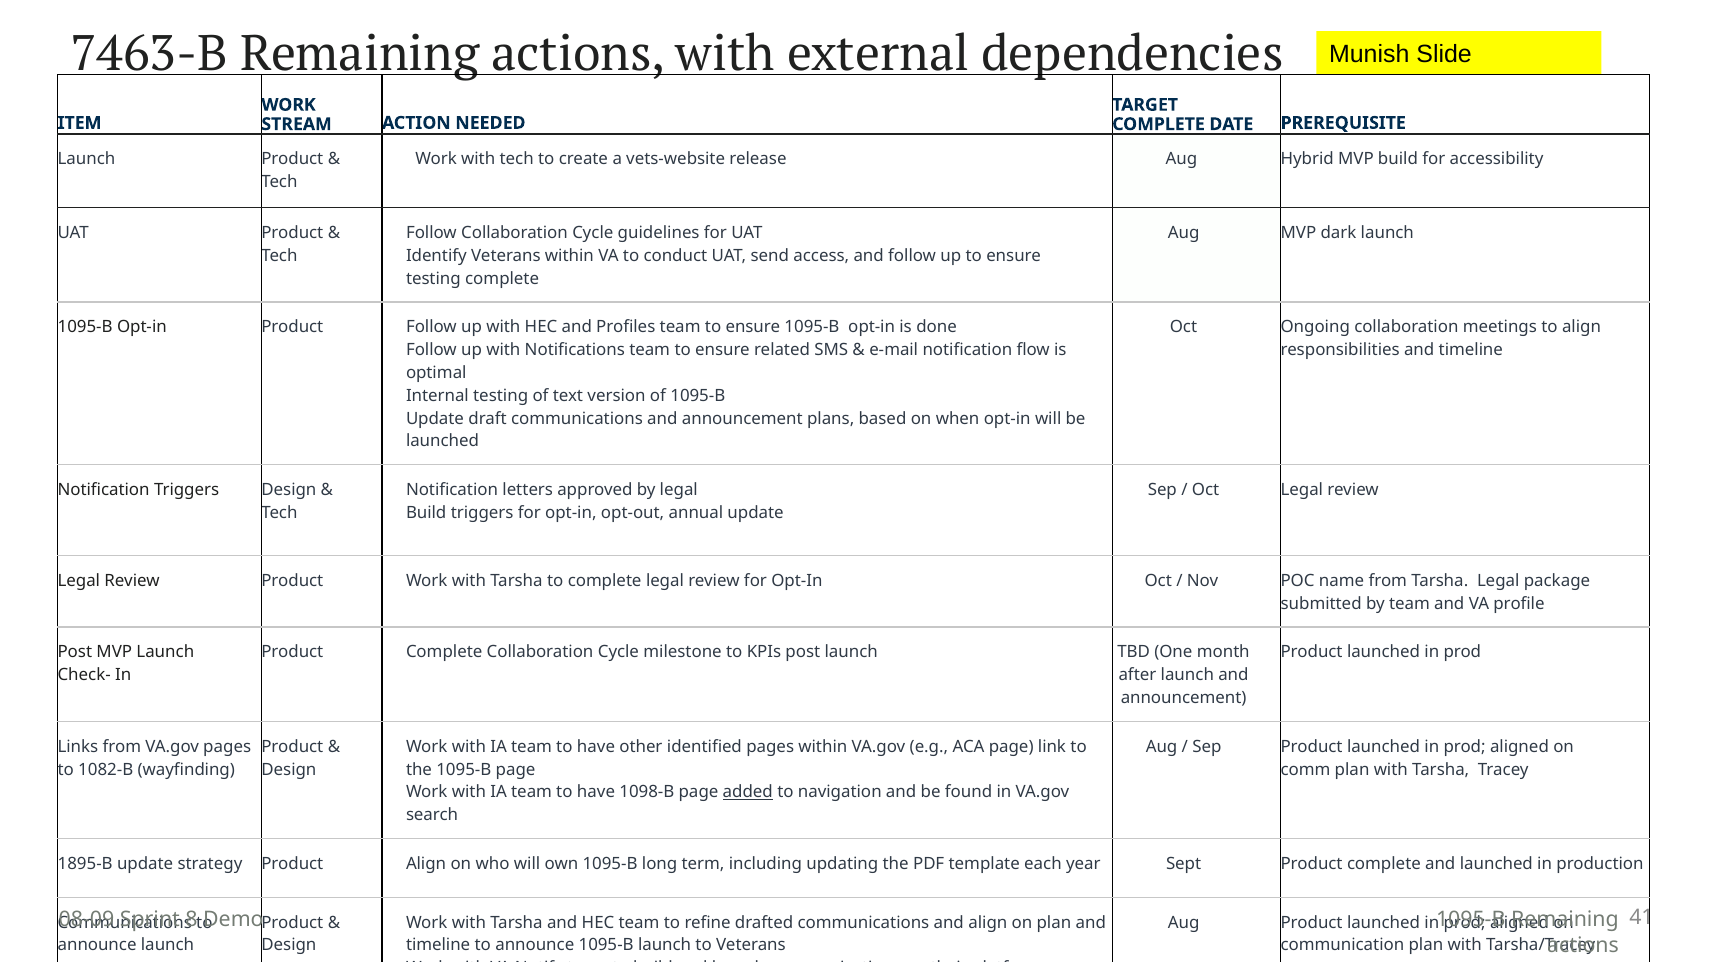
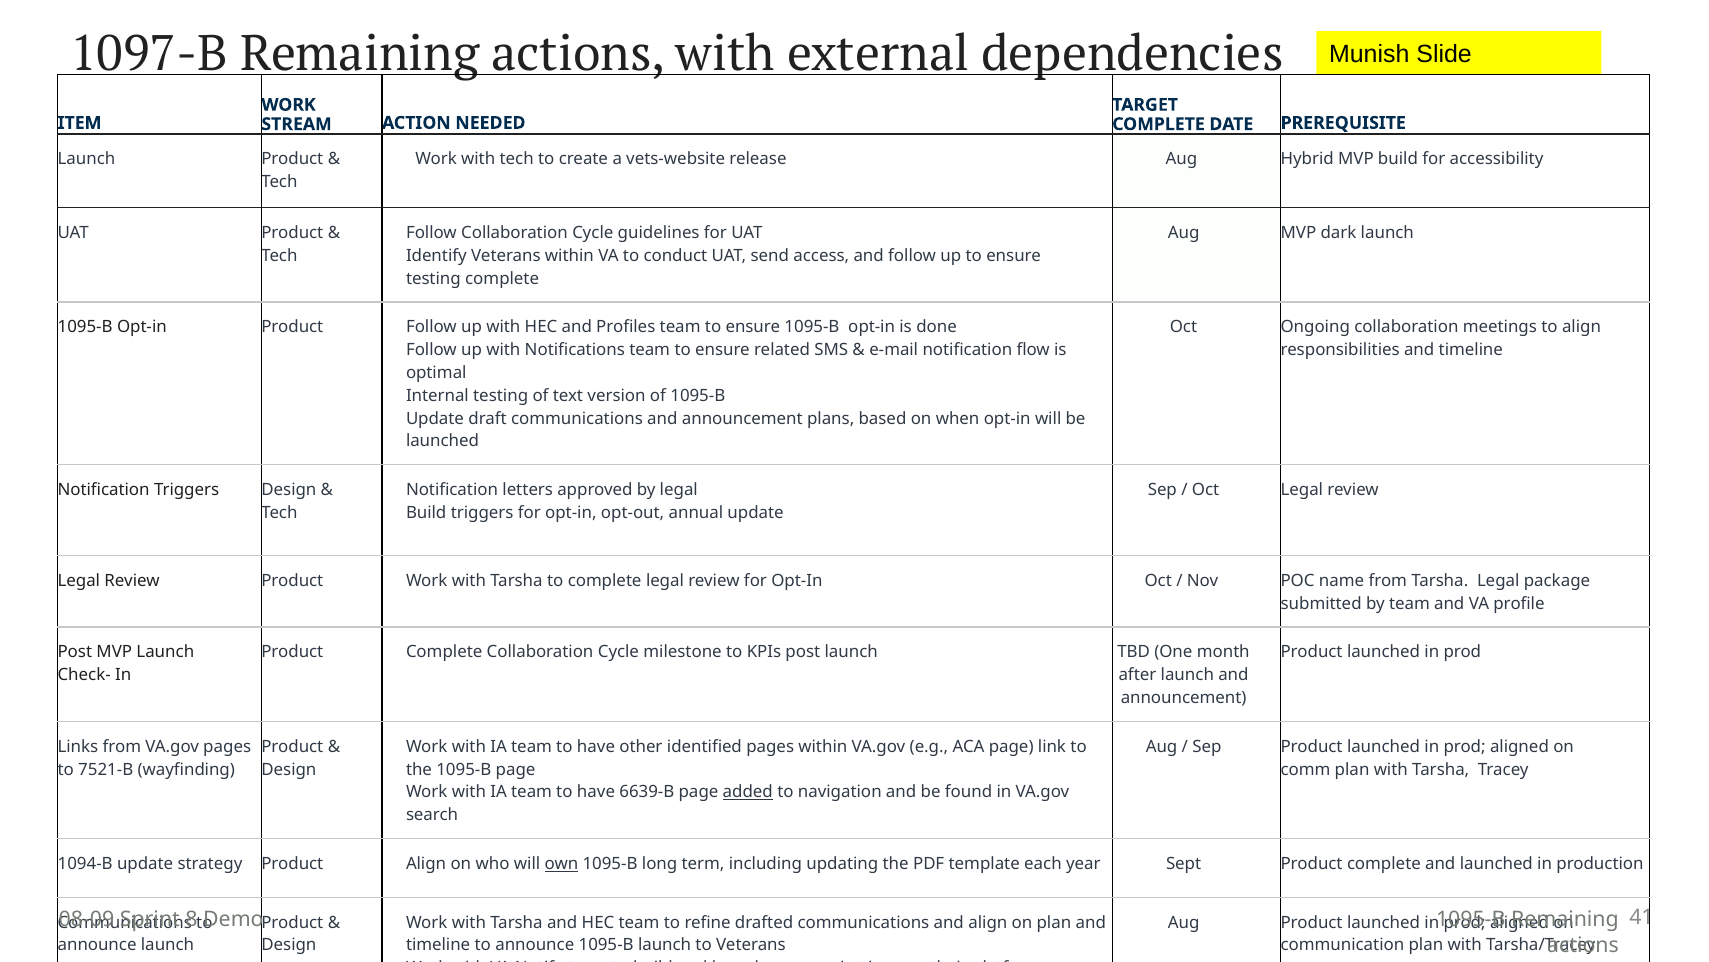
7463-B: 7463-B -> 1097-B
1082-B: 1082-B -> 7521-B
1098-B: 1098-B -> 6639-B
1895-B: 1895-B -> 1094-B
own underline: none -> present
